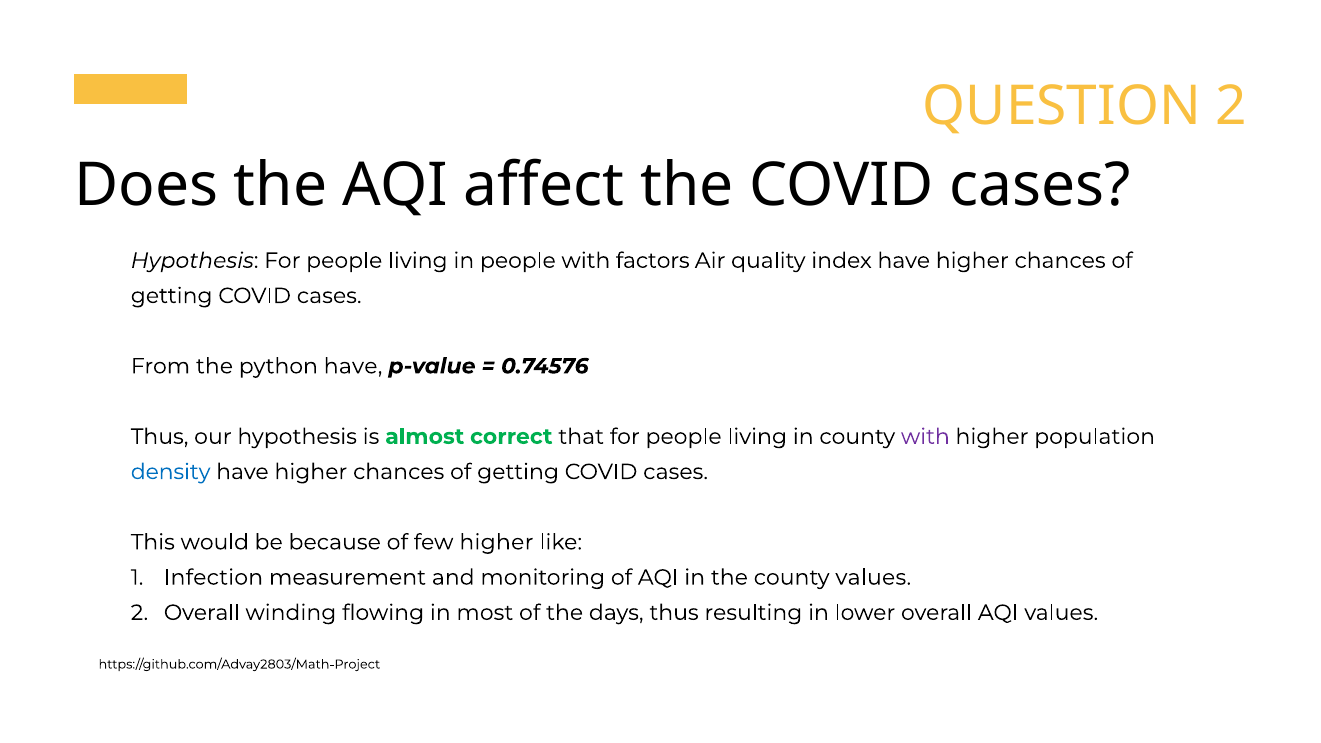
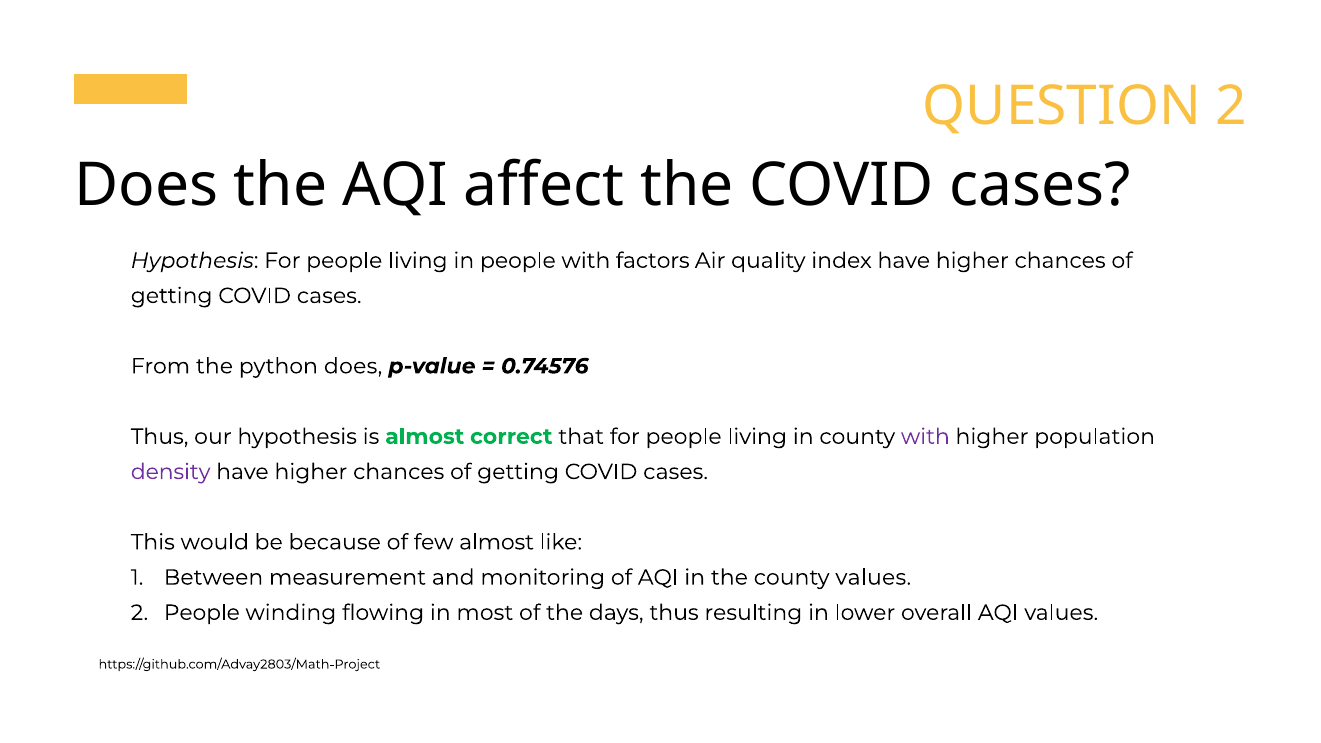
python have: have -> does
density colour: blue -> purple
few higher: higher -> almost
Infection: Infection -> Between
2 Overall: Overall -> People
